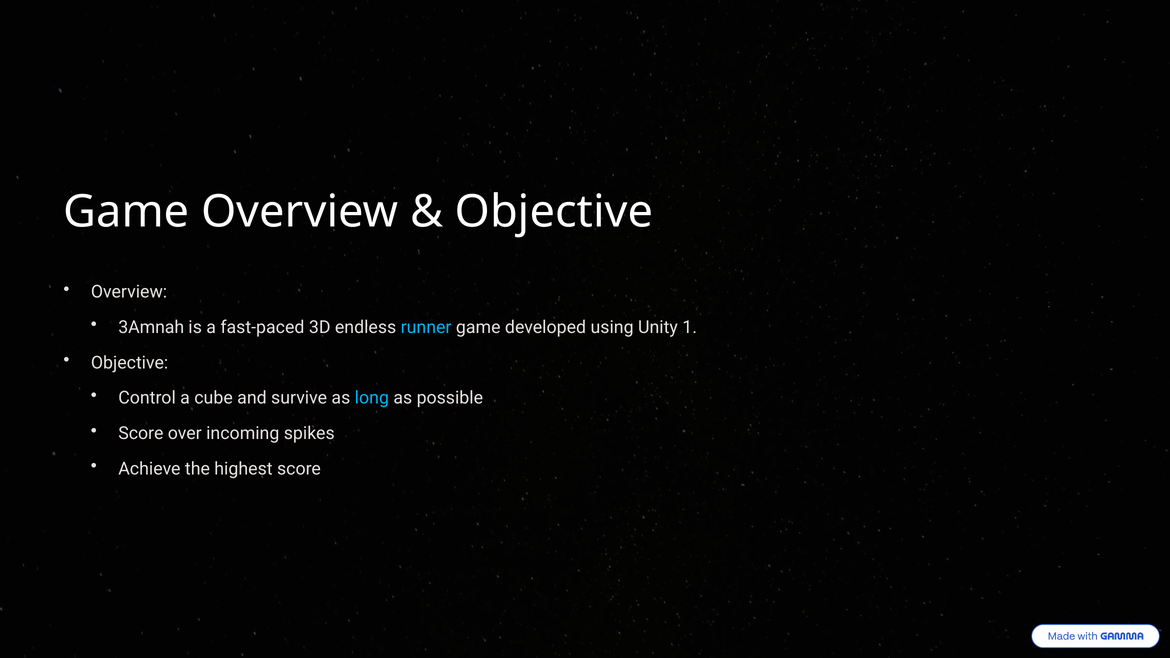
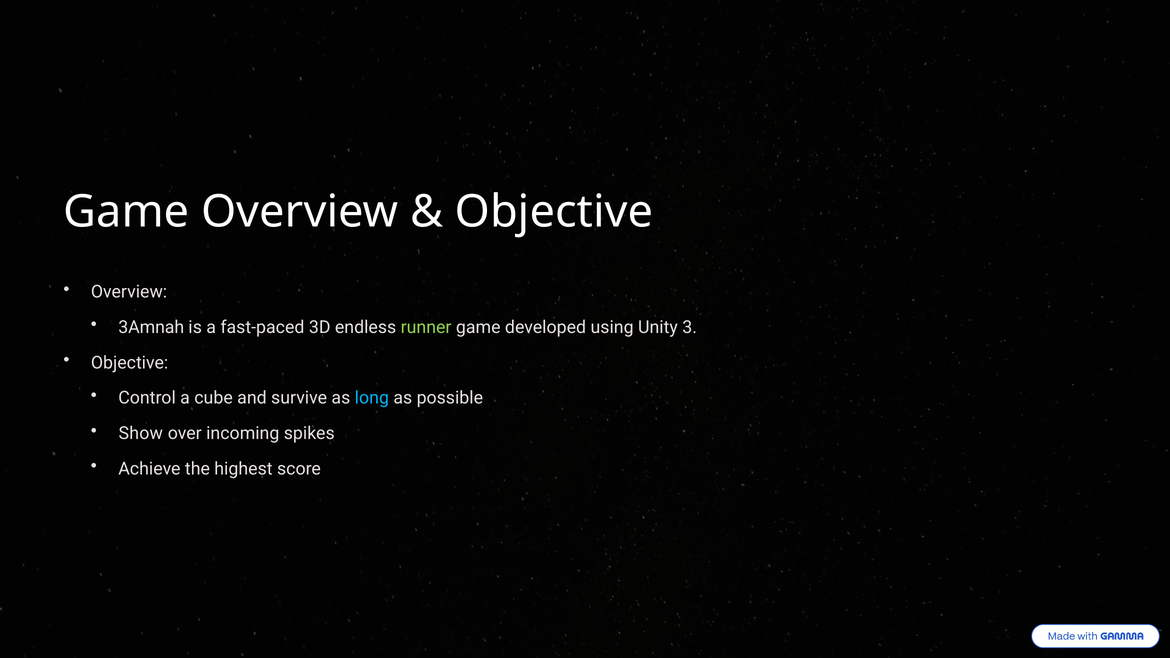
runner colour: light blue -> light green
1: 1 -> 3
Score at (141, 434): Score -> Show
